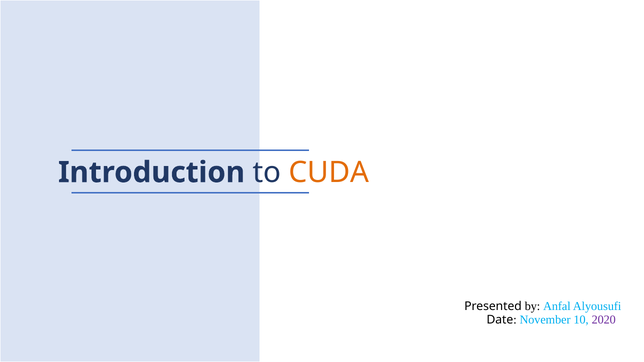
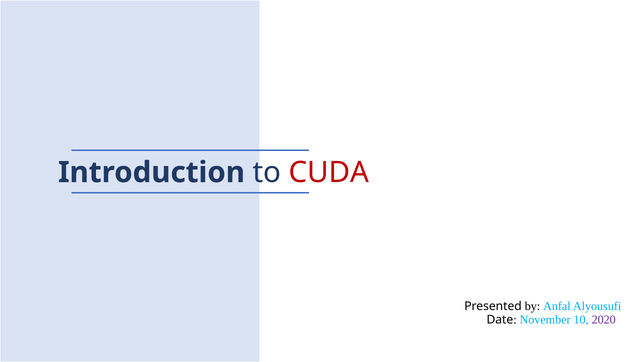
CUDA colour: orange -> red
